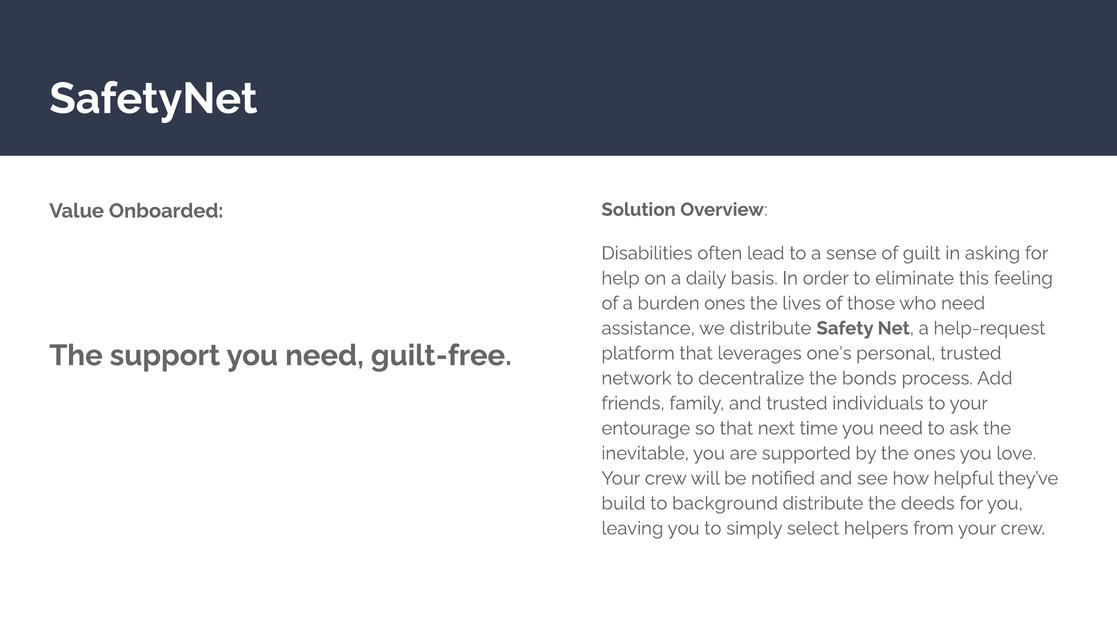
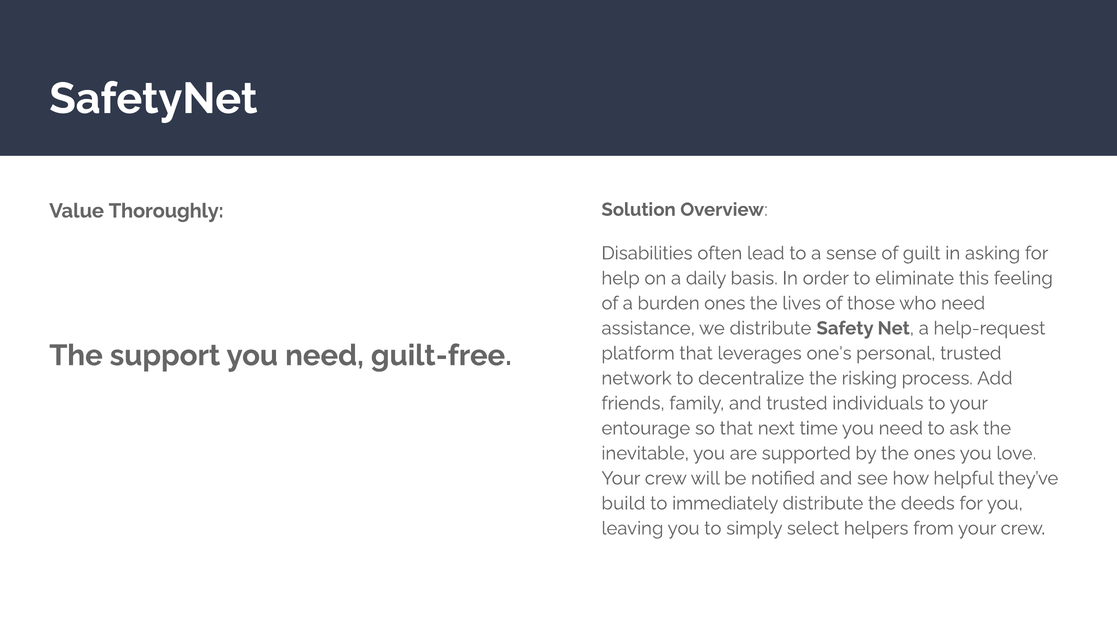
Onboarded: Onboarded -> Thoroughly
bonds: bonds -> risking
background: background -> immediately
